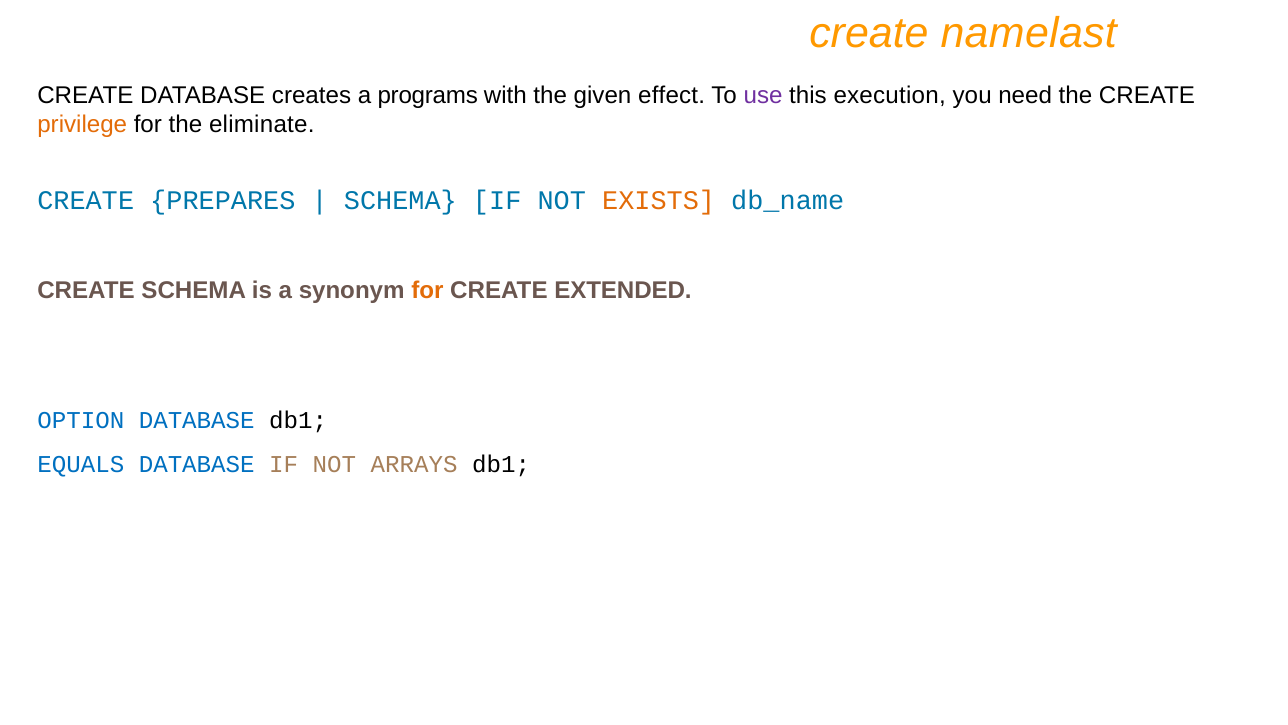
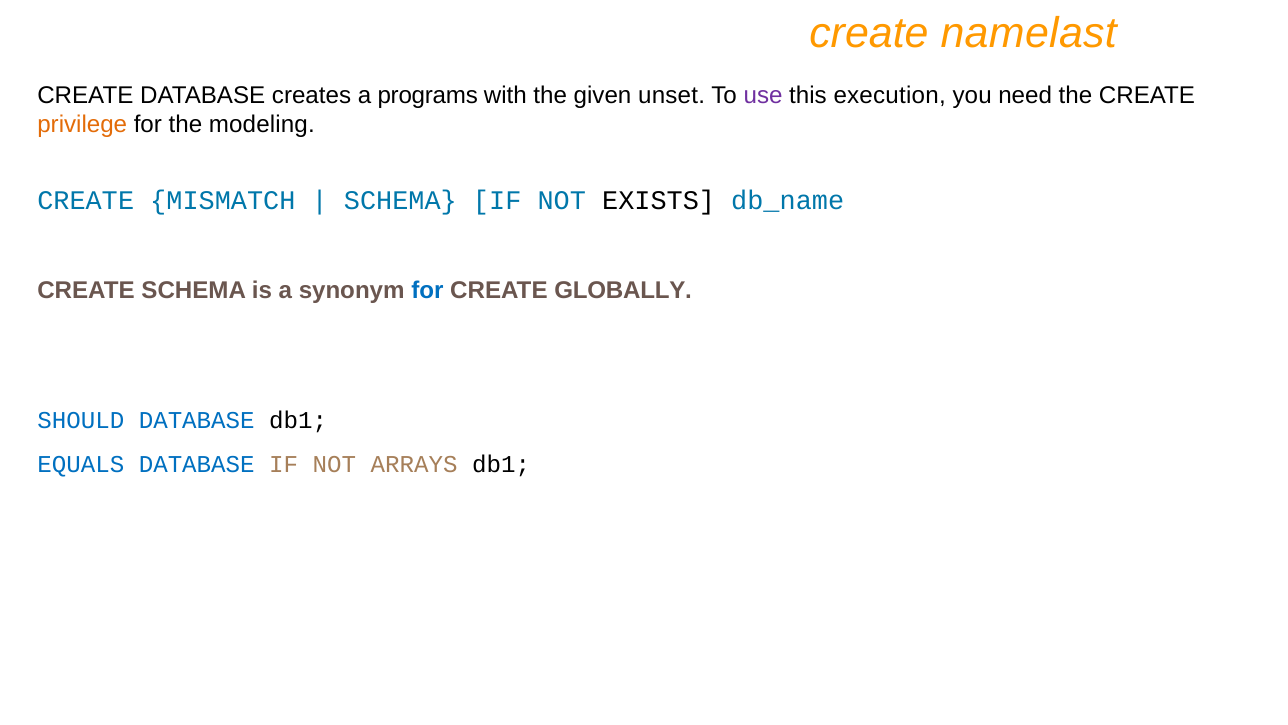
effect: effect -> unset
eliminate: eliminate -> modeling
PREPARES: PREPARES -> MISMATCH
EXISTS colour: orange -> black
for at (427, 290) colour: orange -> blue
EXTENDED: EXTENDED -> GLOBALLY
OPTION: OPTION -> SHOULD
